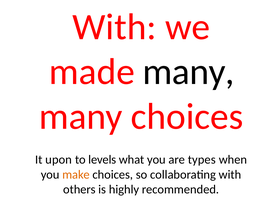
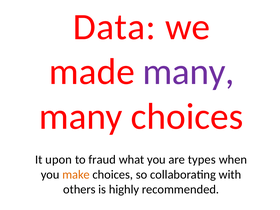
With at (114, 27): With -> Data
many at (188, 72) colour: black -> purple
levels: levels -> fraud
